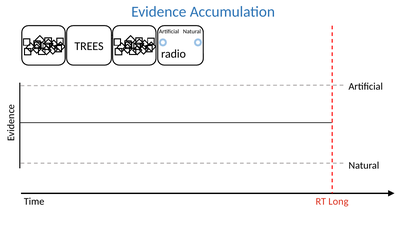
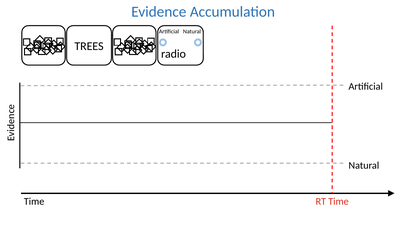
RT Long: Long -> Time
